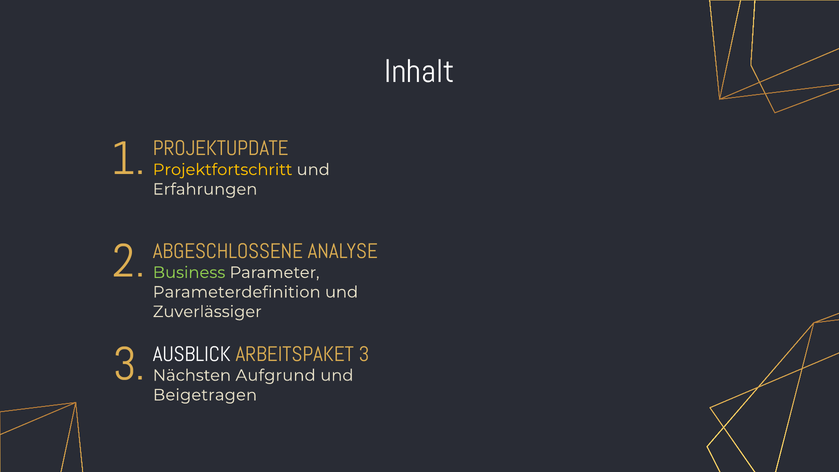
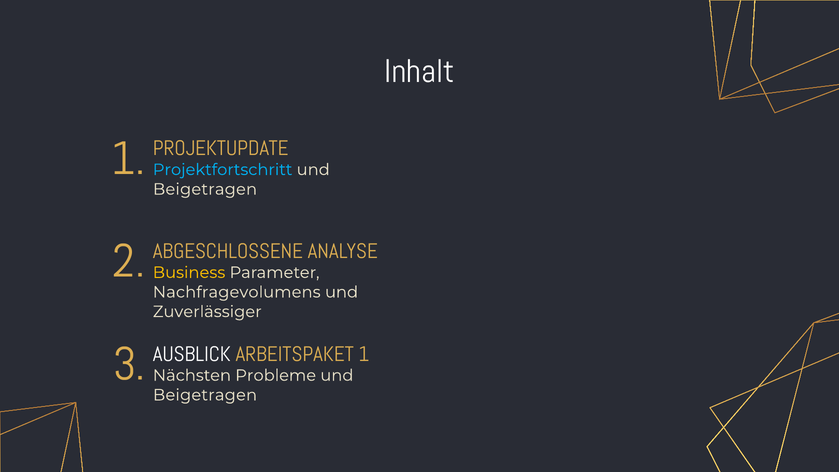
Projektfortschritt colour: yellow -> light blue
Erfahrungen at (205, 189): Erfahrungen -> Beigetragen
Business colour: light green -> yellow
Parameterdefinition: Parameterdefinition -> Nachfragevolumens
ARBEITSPAKET 3: 3 -> 1
Aufgrund: Aufgrund -> Probleme
